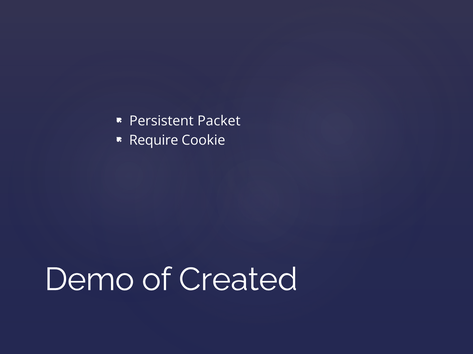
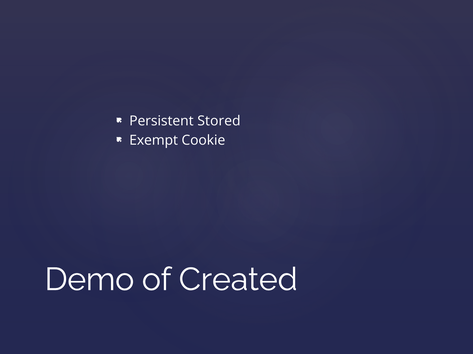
Packet: Packet -> Stored
Require: Require -> Exempt
